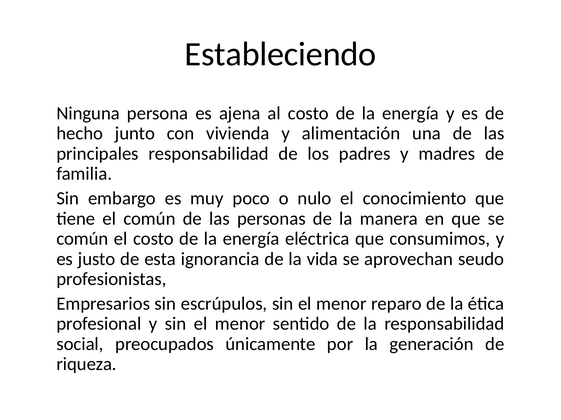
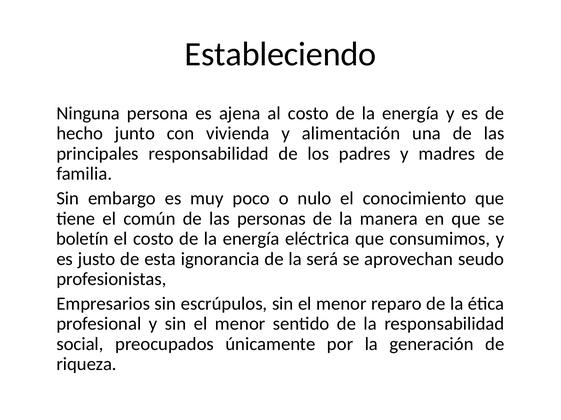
común at (82, 239): común -> boletín
vida: vida -> será
